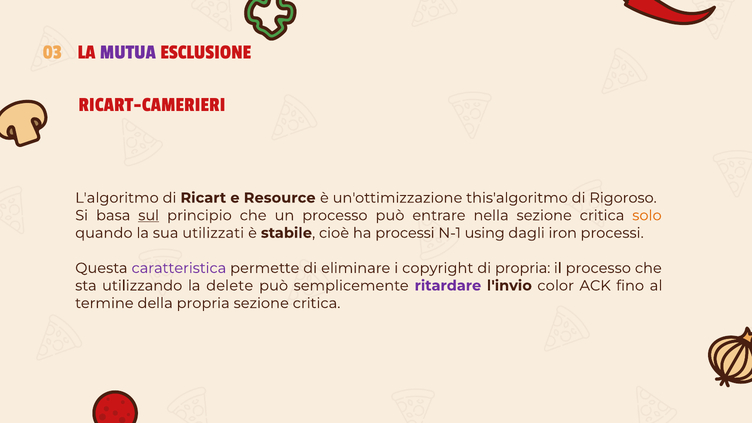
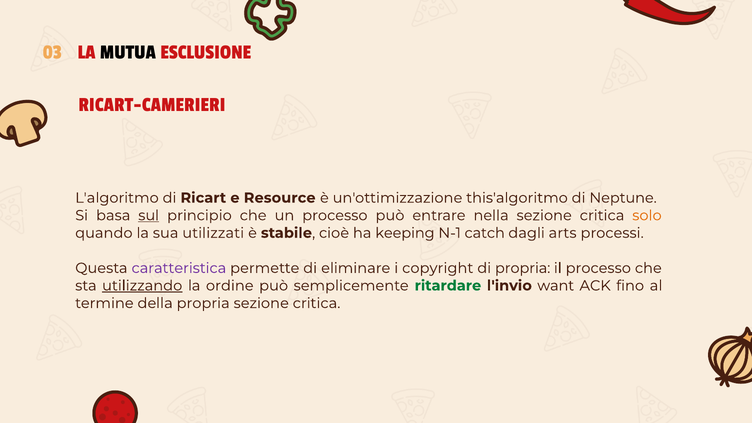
MUTUA colour: purple -> black
Rigoroso: Rigoroso -> Neptune
ha processi: processi -> keeping
using: using -> catch
iron: iron -> arts
utilizzando underline: none -> present
delete: delete -> ordine
ritardare colour: purple -> green
color: color -> want
